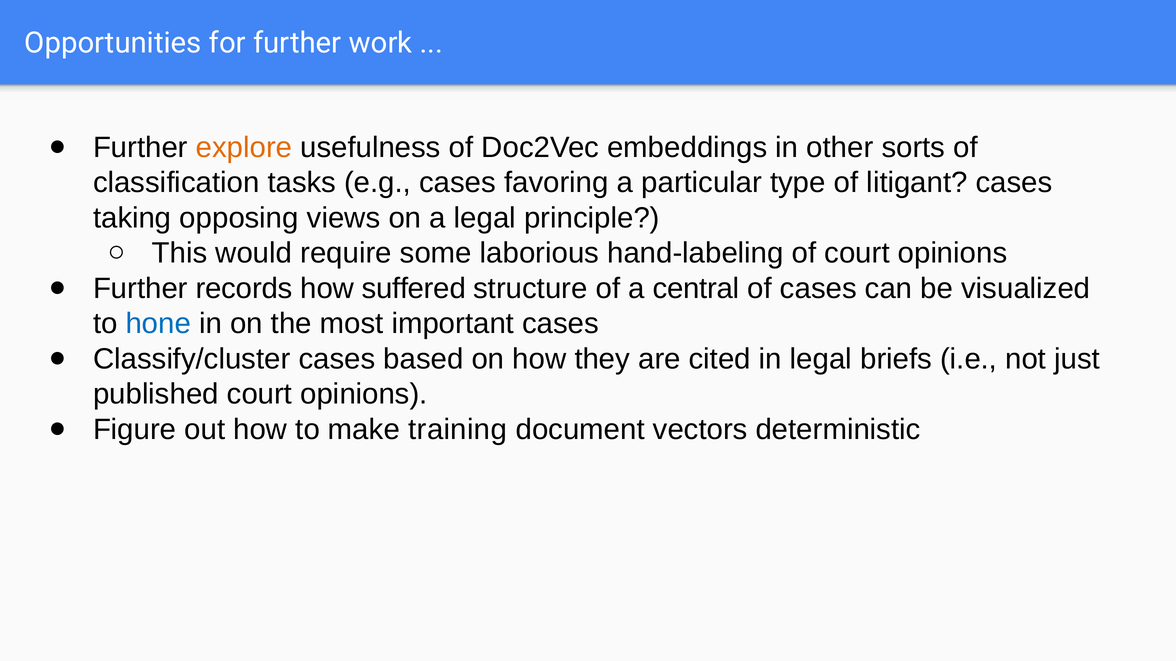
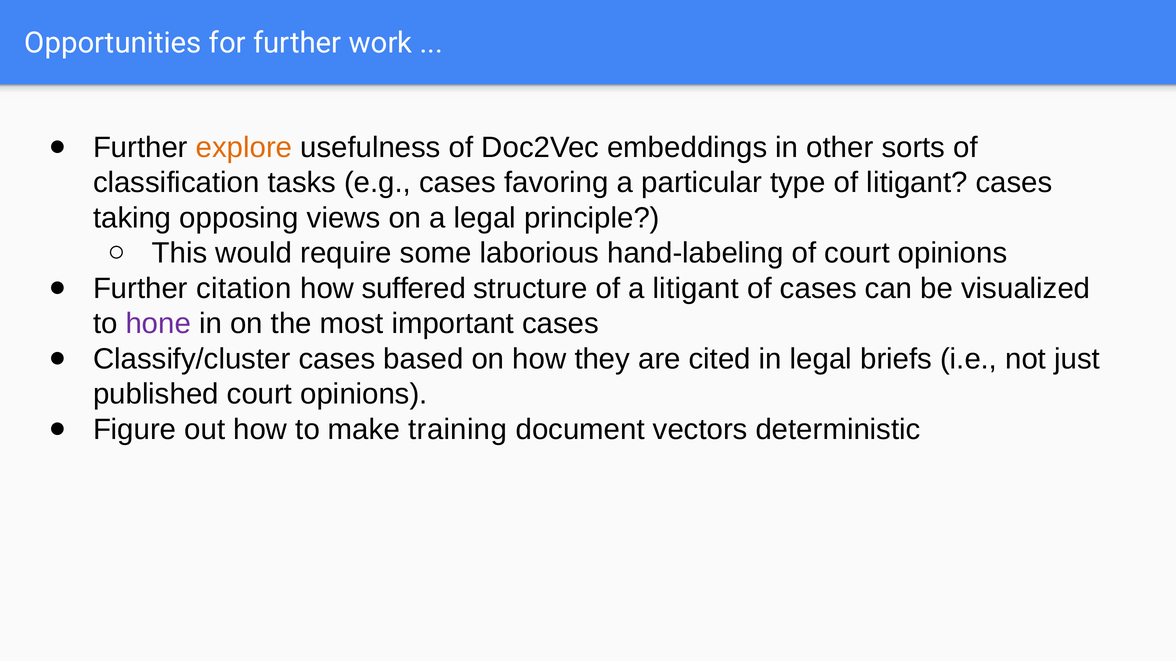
records: records -> citation
a central: central -> litigant
hone colour: blue -> purple
